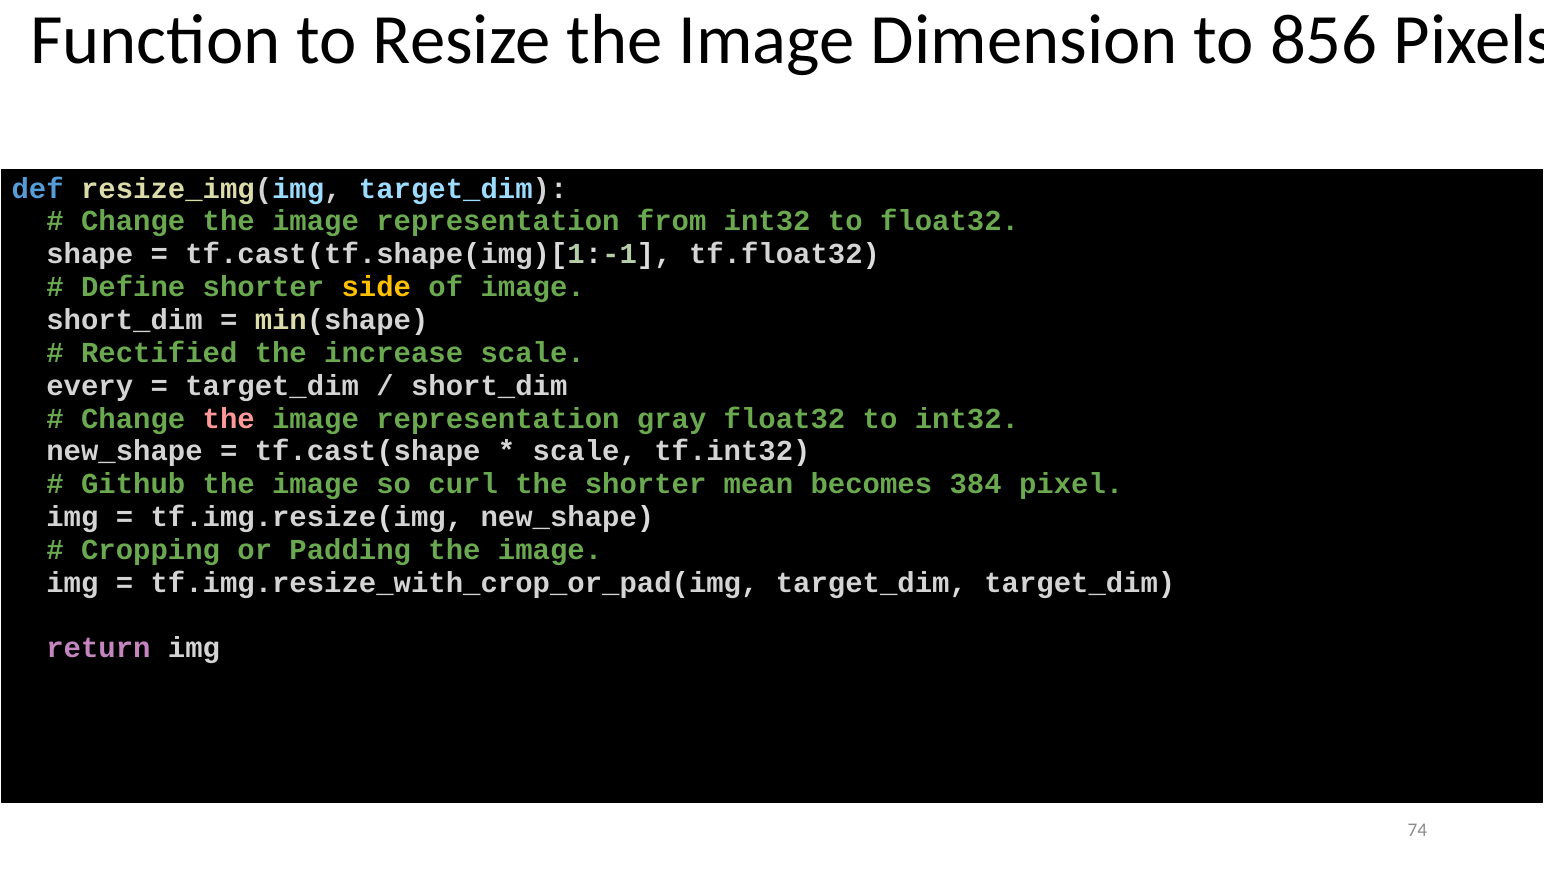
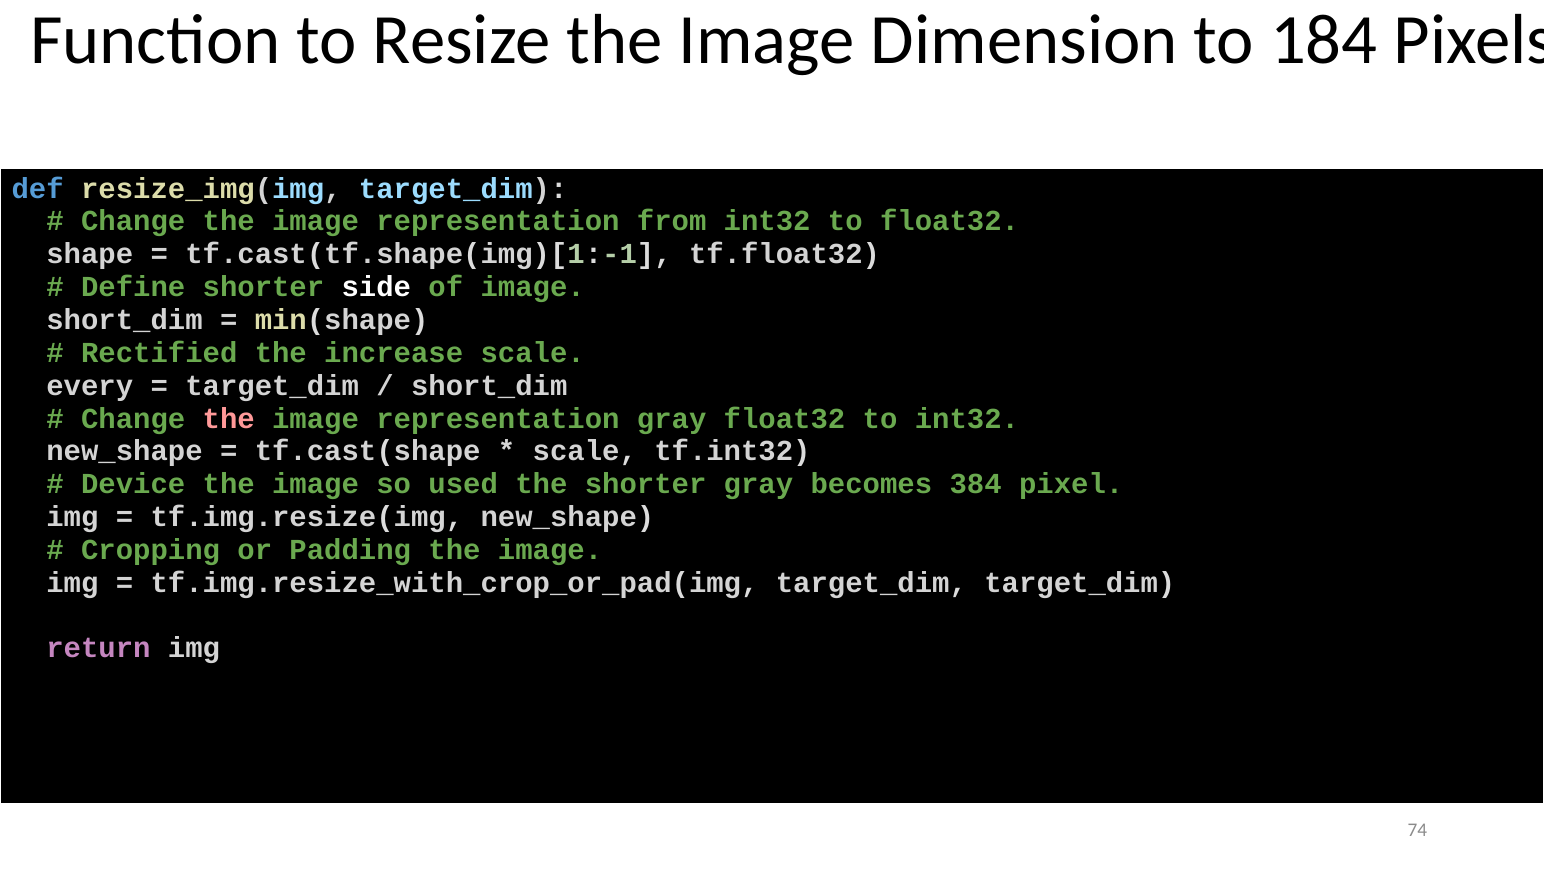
856: 856 -> 184
side colour: yellow -> white
Github: Github -> Device
curl: curl -> used
shorter mean: mean -> gray
